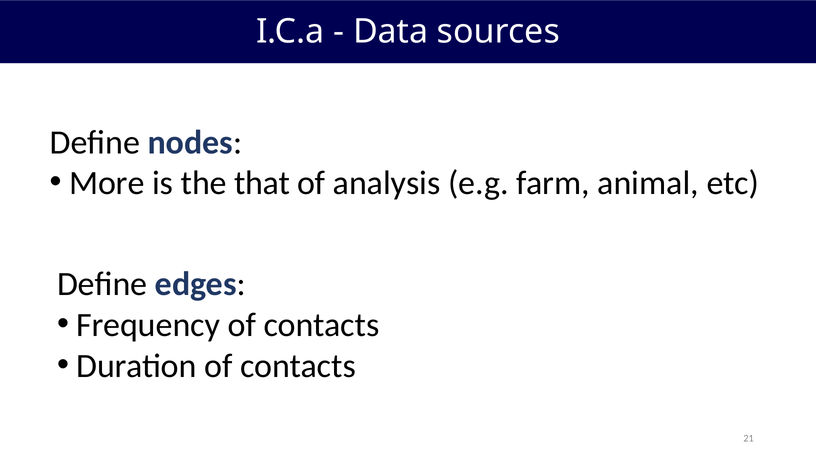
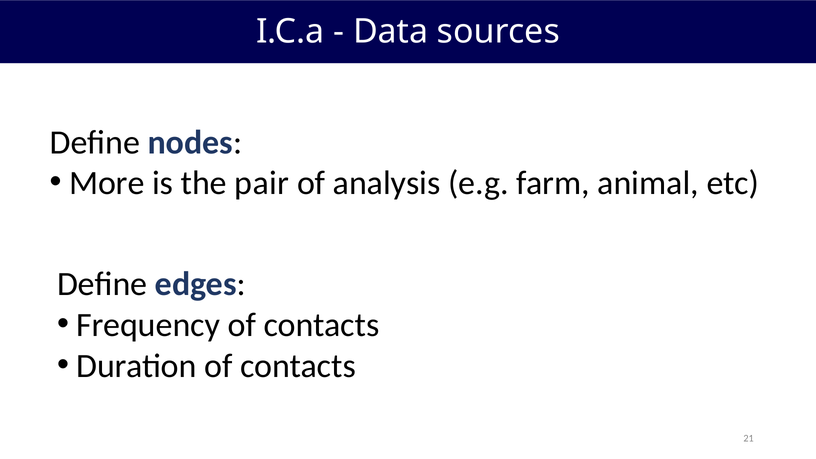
that: that -> pair
